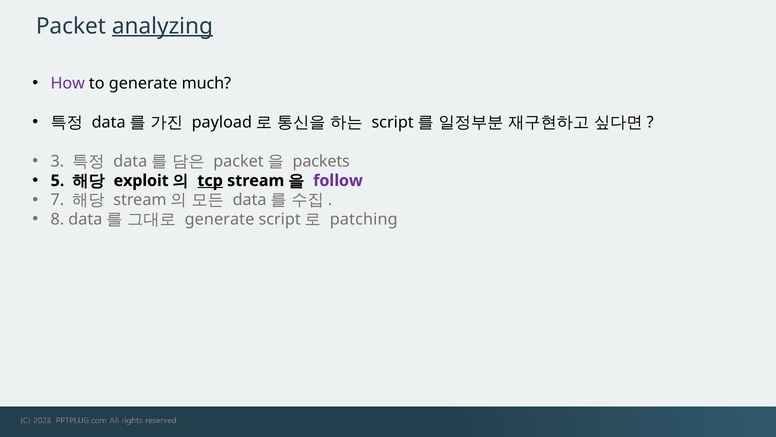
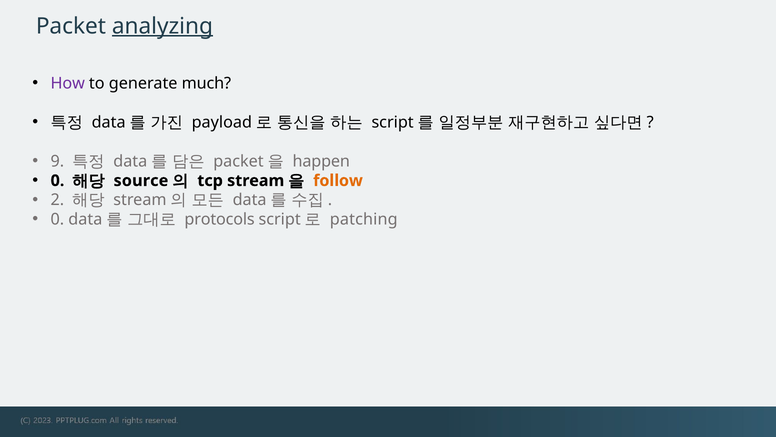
3: 3 -> 9
packets: packets -> happen
5 at (57, 180): 5 -> 0
exploit: exploit -> source
tcp underline: present -> none
follow colour: purple -> orange
7: 7 -> 2
8 at (57, 219): 8 -> 0
generate at (219, 219): generate -> protocols
